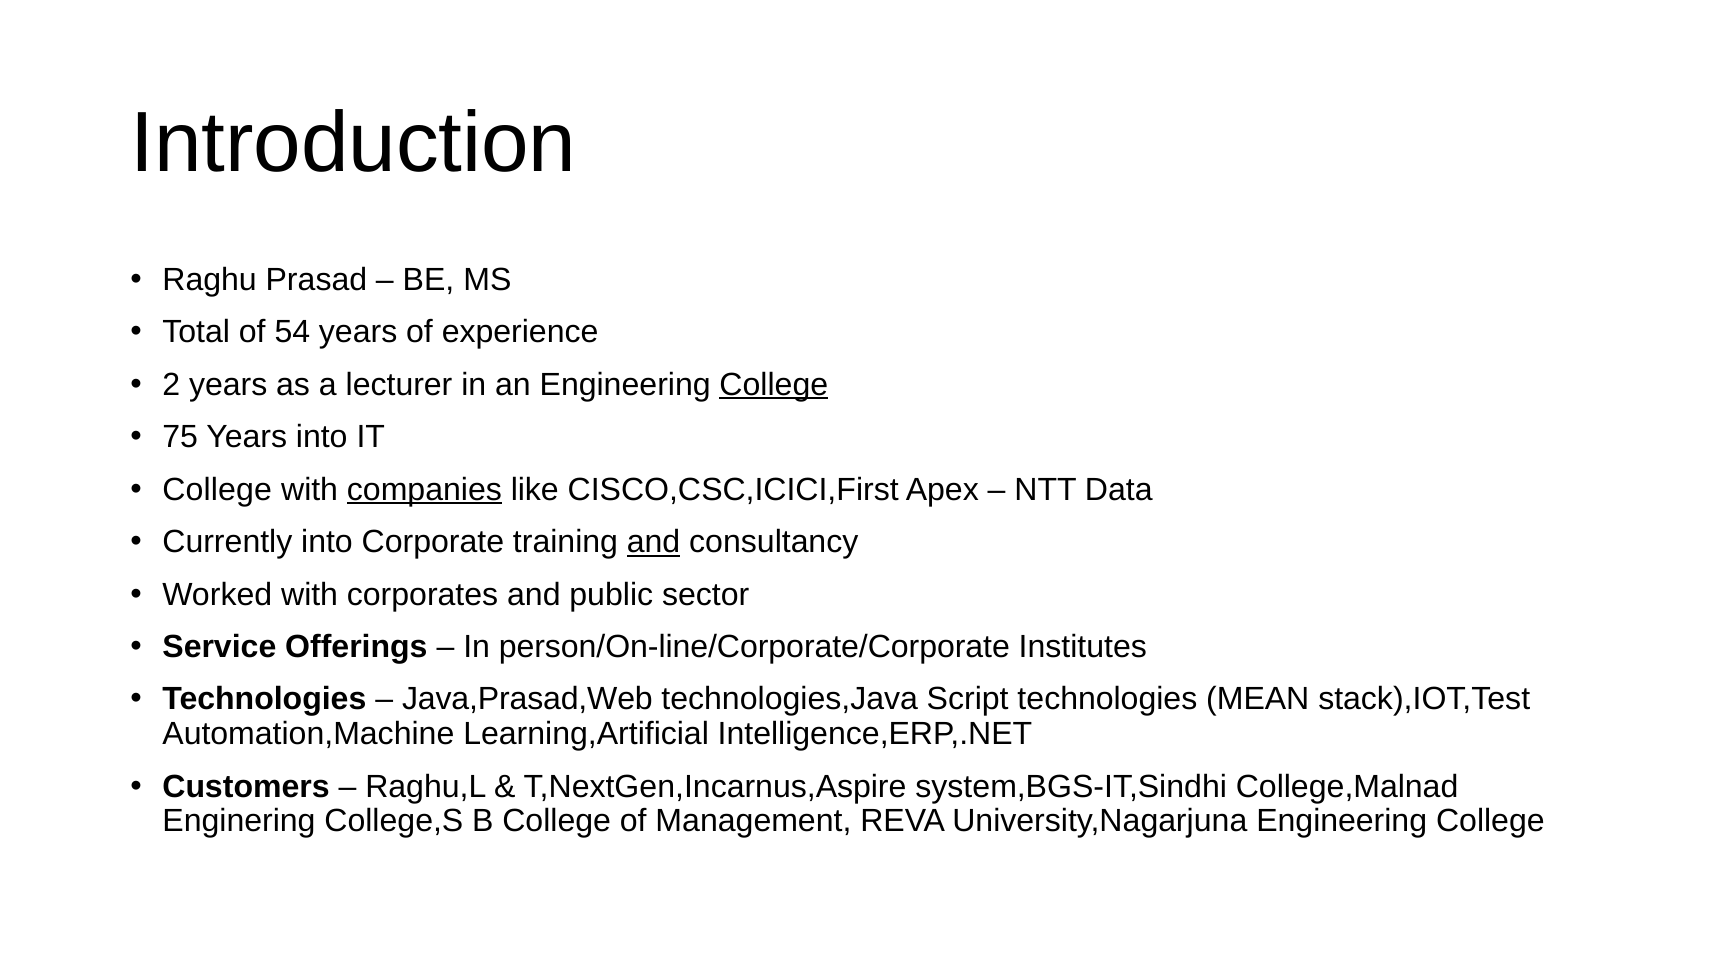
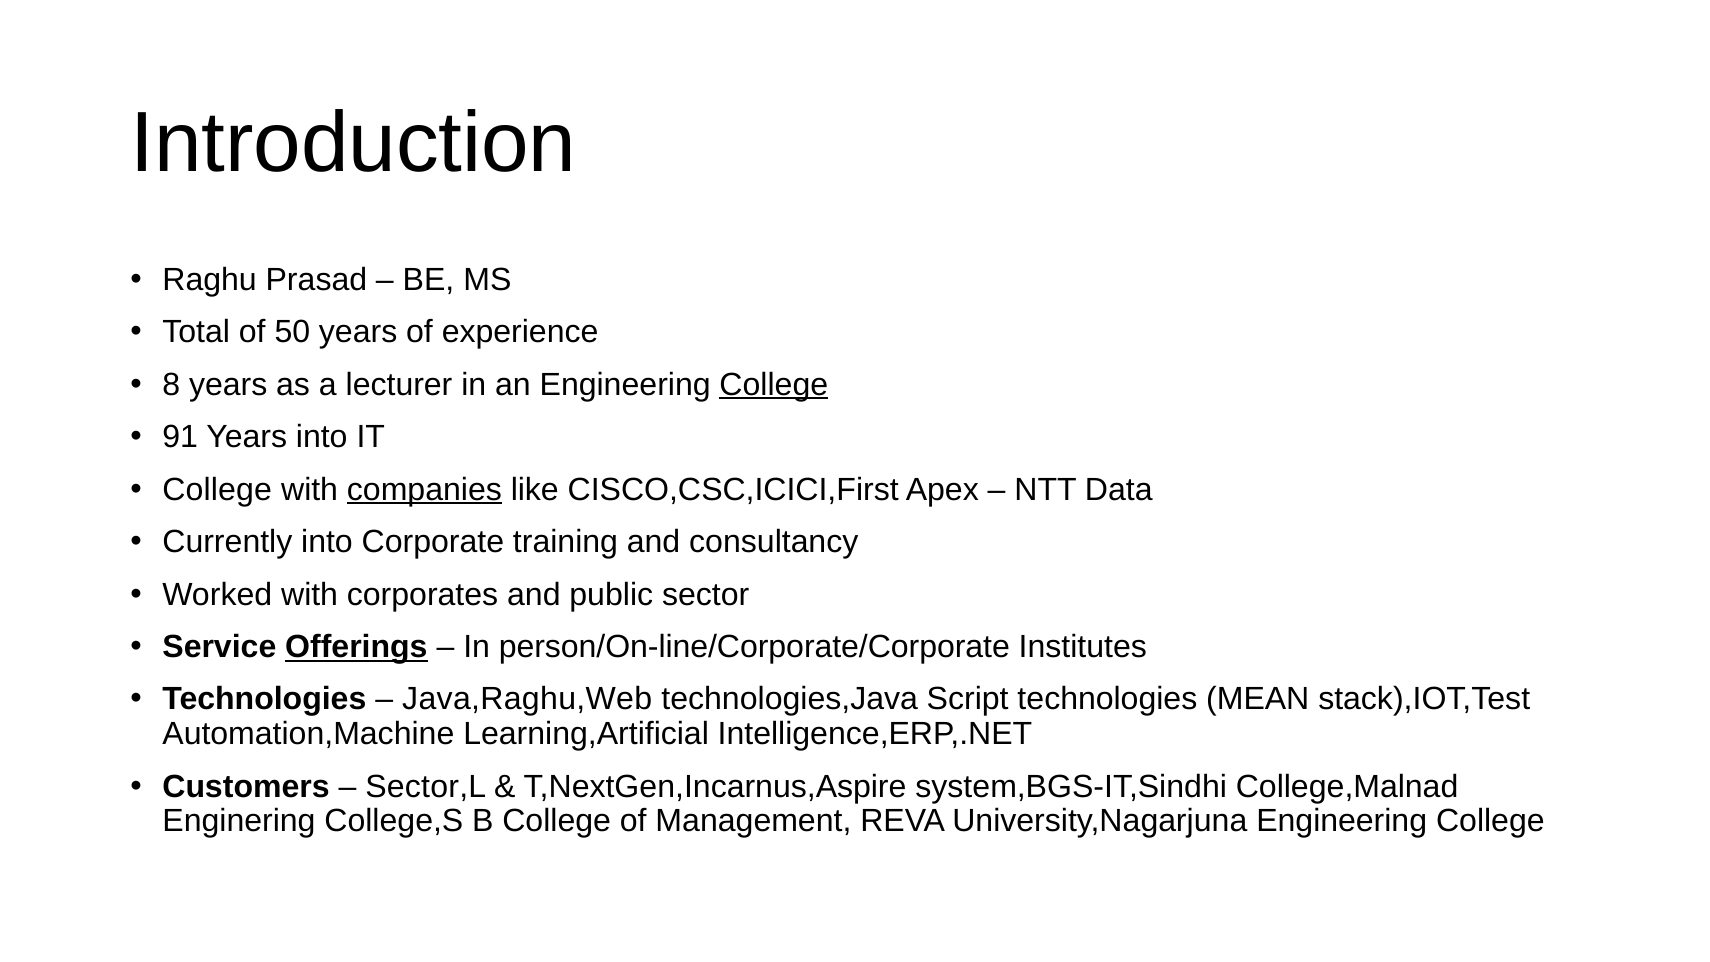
54: 54 -> 50
2: 2 -> 8
75: 75 -> 91
and at (654, 542) underline: present -> none
Offerings underline: none -> present
Java,Prasad,Web: Java,Prasad,Web -> Java,Raghu,Web
Raghu,L: Raghu,L -> Sector,L
